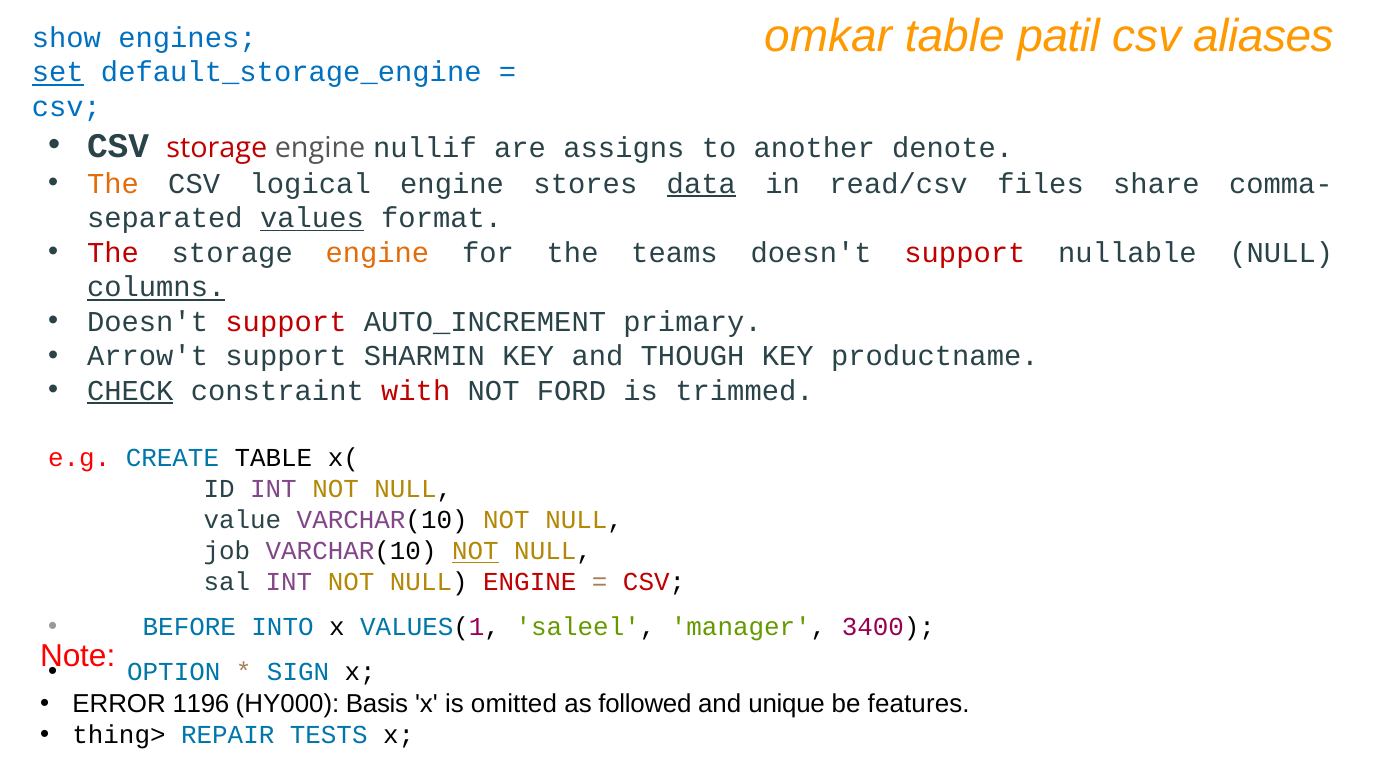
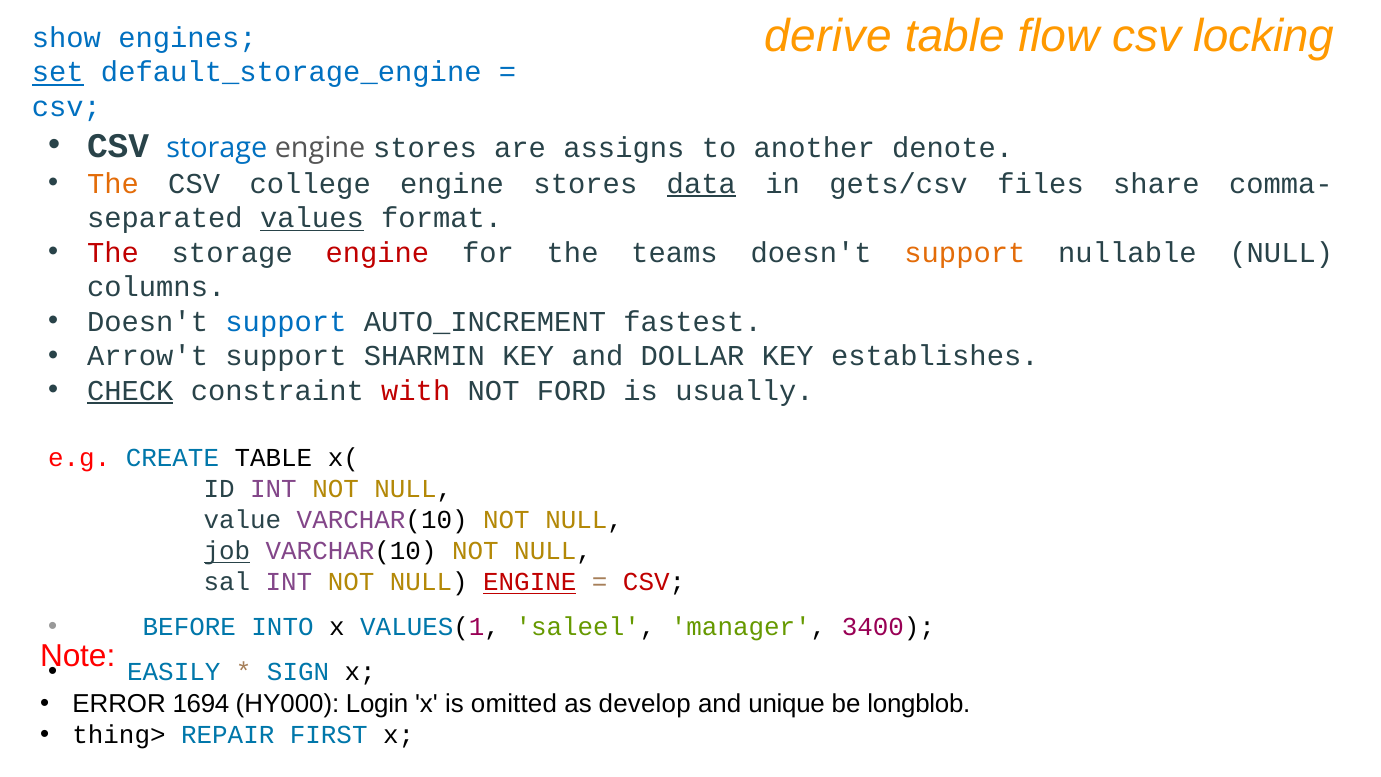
omkar: omkar -> derive
patil: patil -> flow
aliases: aliases -> locking
storage at (217, 148) colour: red -> blue
nullif at (425, 148): nullif -> stores
logical: logical -> college
read/csv: read/csv -> gets/csv
engine at (377, 253) colour: orange -> red
support at (965, 253) colour: red -> orange
columns underline: present -> none
support at (286, 322) colour: red -> blue
primary: primary -> fastest
THOUGH: THOUGH -> DOLLAR
productname: productname -> establishes
trimmed: trimmed -> usually
job underline: none -> present
NOT at (475, 551) underline: present -> none
ENGINE at (530, 582) underline: none -> present
OPTION: OPTION -> EASILY
1196: 1196 -> 1694
Basis: Basis -> Login
followed: followed -> develop
features: features -> longblob
TESTS: TESTS -> FIRST
